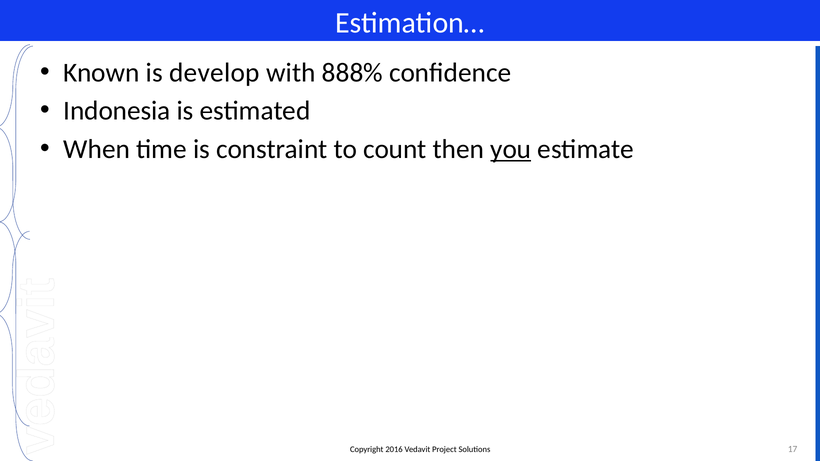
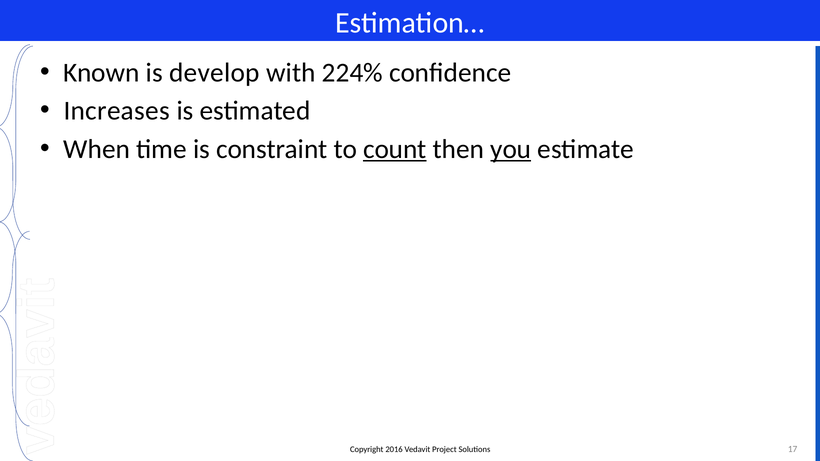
888%: 888% -> 224%
Indonesia: Indonesia -> Increases
count underline: none -> present
